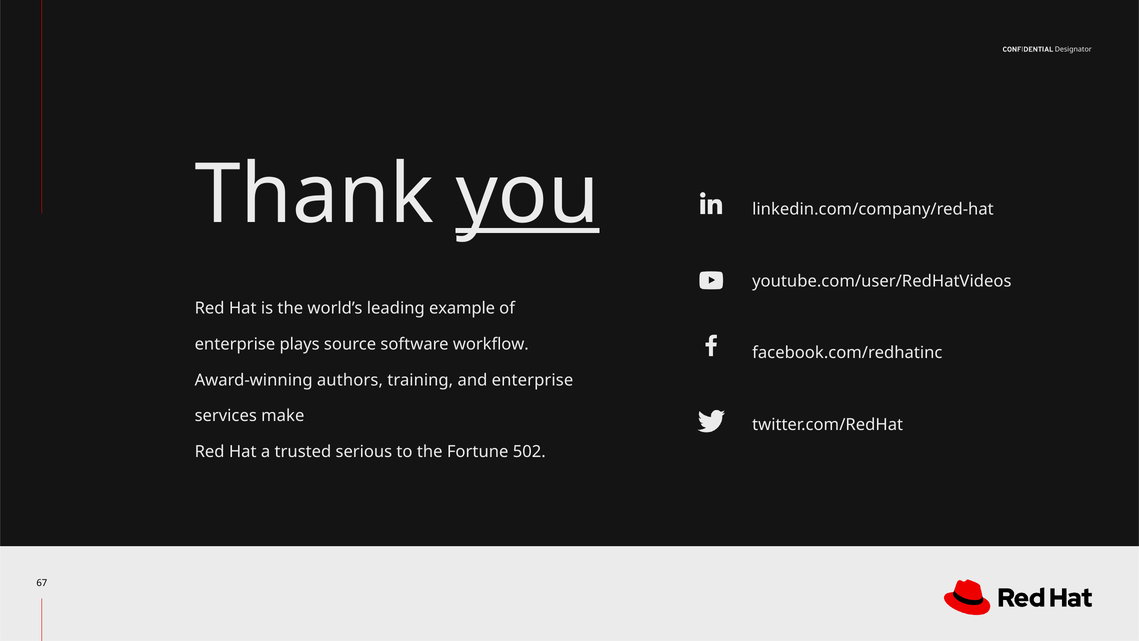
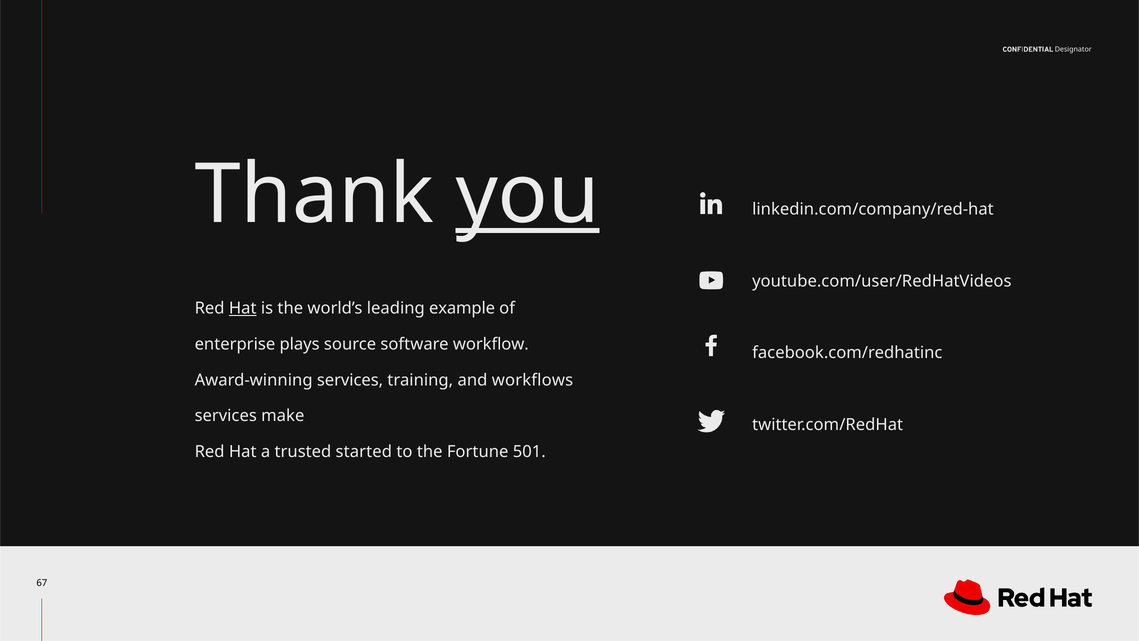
Hat at (243, 308) underline: none -> present
Award-winning authors: authors -> services
and enterprise: enterprise -> workflows
serious: serious -> started
502: 502 -> 501
